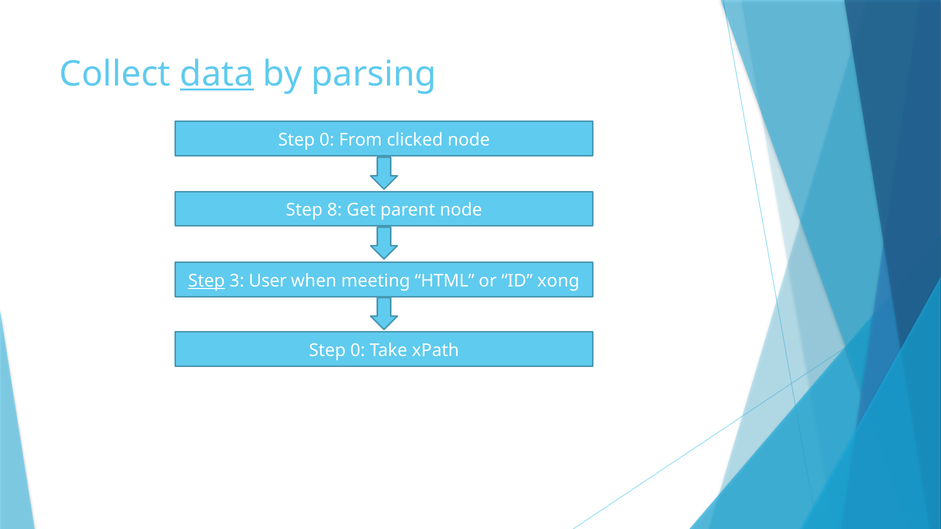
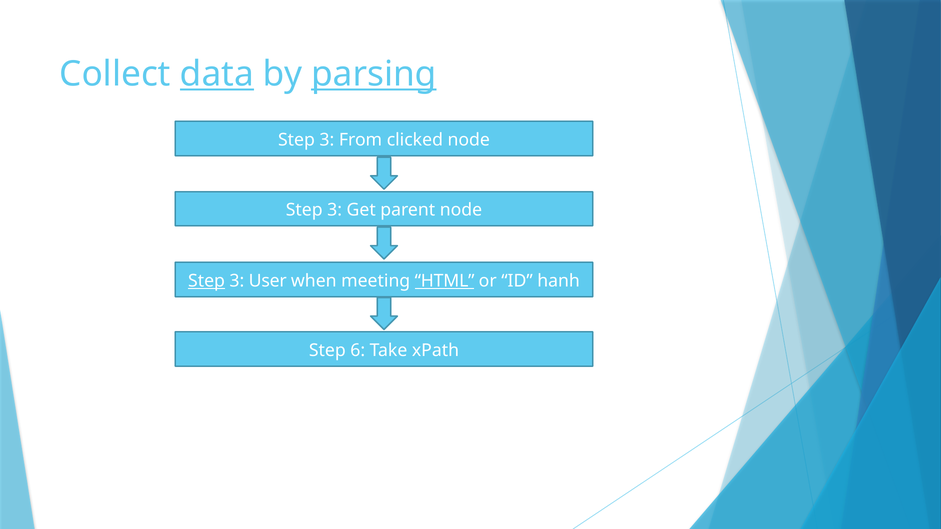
parsing underline: none -> present
0 at (327, 140): 0 -> 3
8 at (335, 210): 8 -> 3
HTML underline: none -> present
xong: xong -> hanh
0 at (358, 350): 0 -> 6
